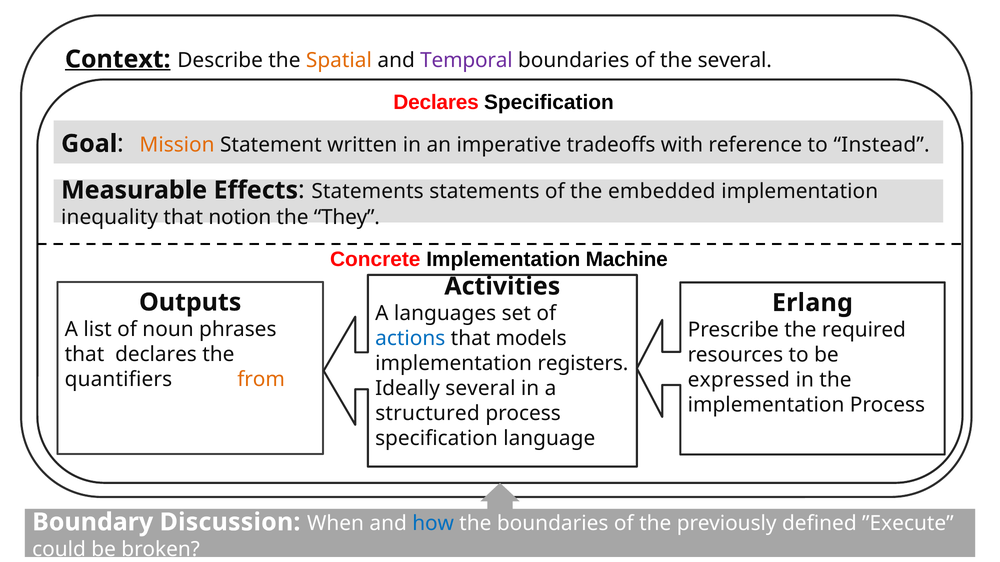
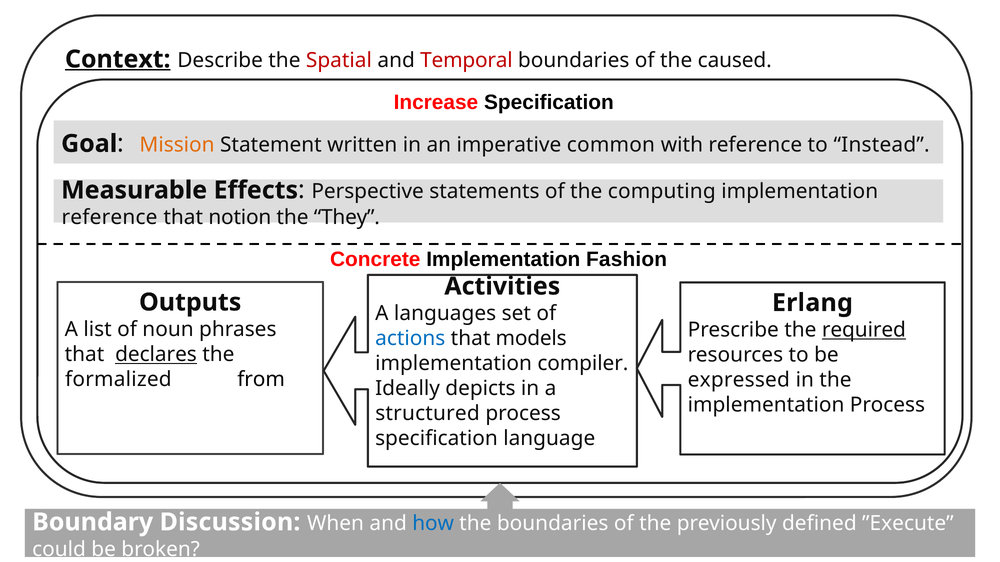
Spatial colour: orange -> red
Temporal colour: purple -> red
the several: several -> caused
Declares at (436, 102): Declares -> Increase
tradeoffs: tradeoffs -> common
Statements at (368, 192): Statements -> Perspective
embedded: embedded -> computing
inequality at (110, 218): inequality -> reference
Machine: Machine -> Fashion
required underline: none -> present
declares at (156, 355) underline: none -> present
registers: registers -> compiler
quantifiers: quantifiers -> formalized
from colour: orange -> black
Ideally several: several -> depicts
